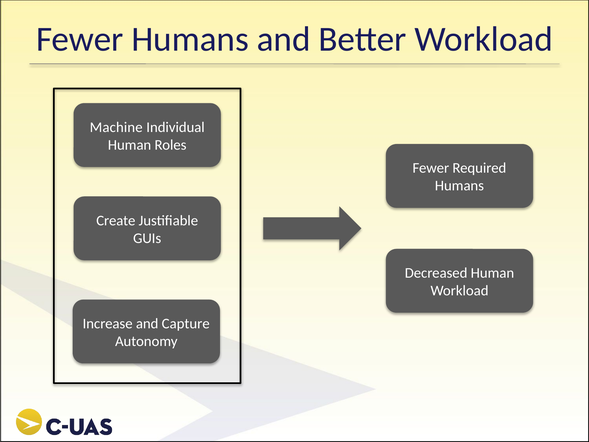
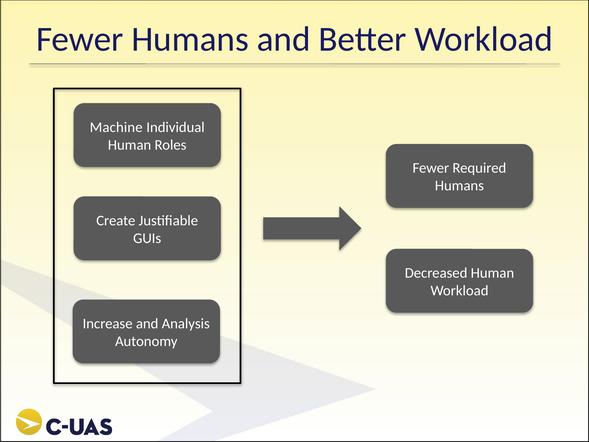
Capture: Capture -> Analysis
